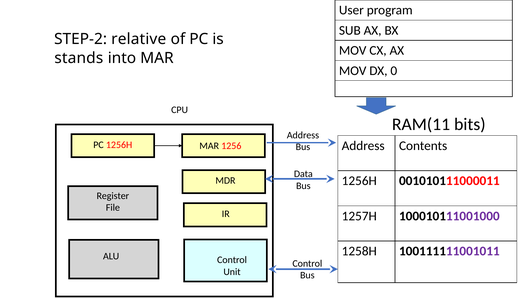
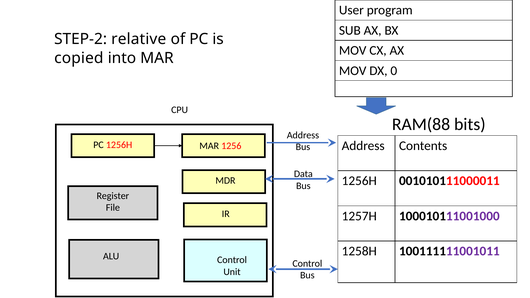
stands: stands -> copied
RAM(11: RAM(11 -> RAM(88
